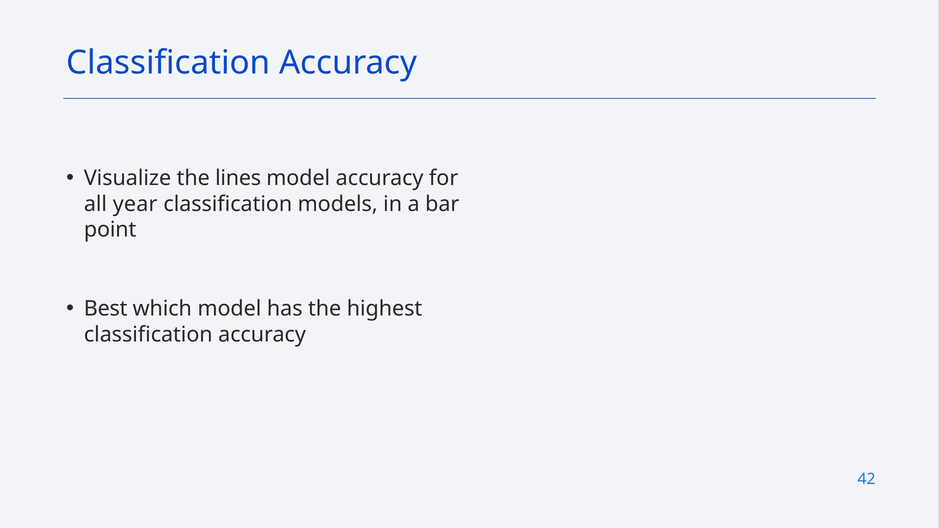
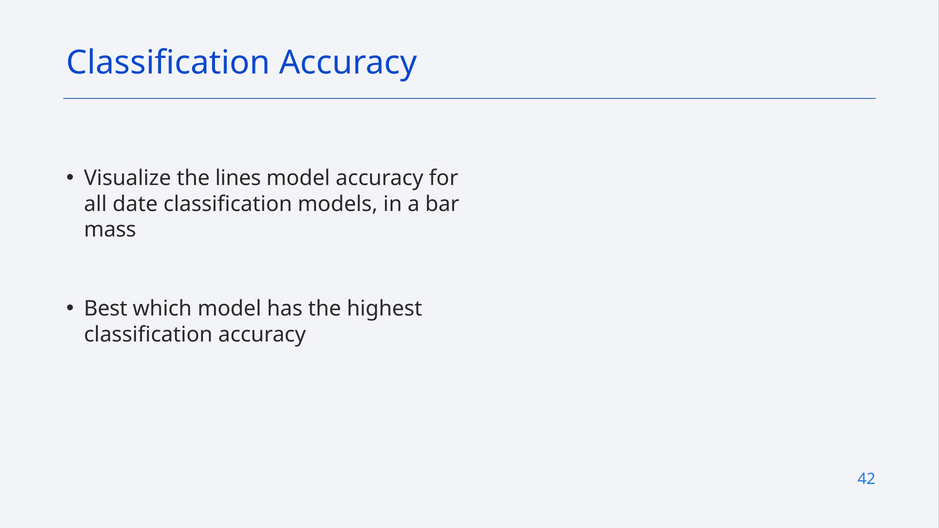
year: year -> date
point: point -> mass
